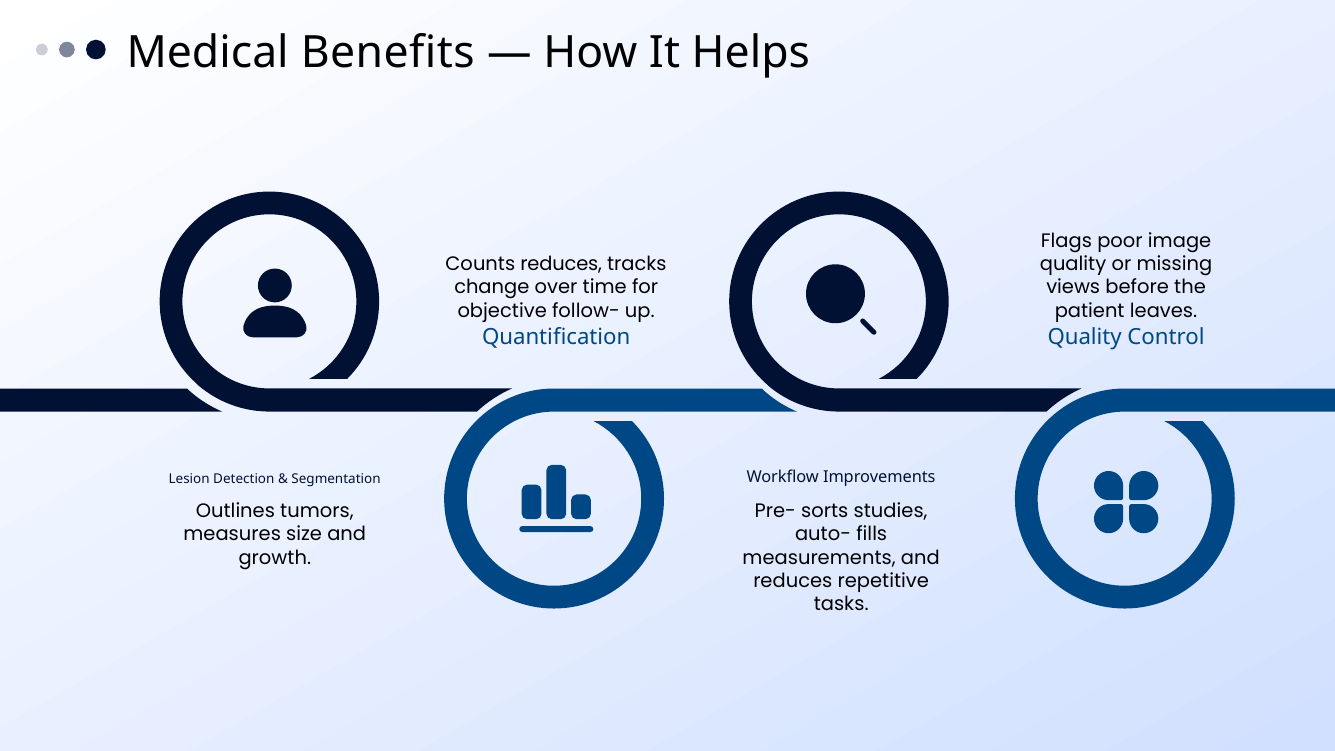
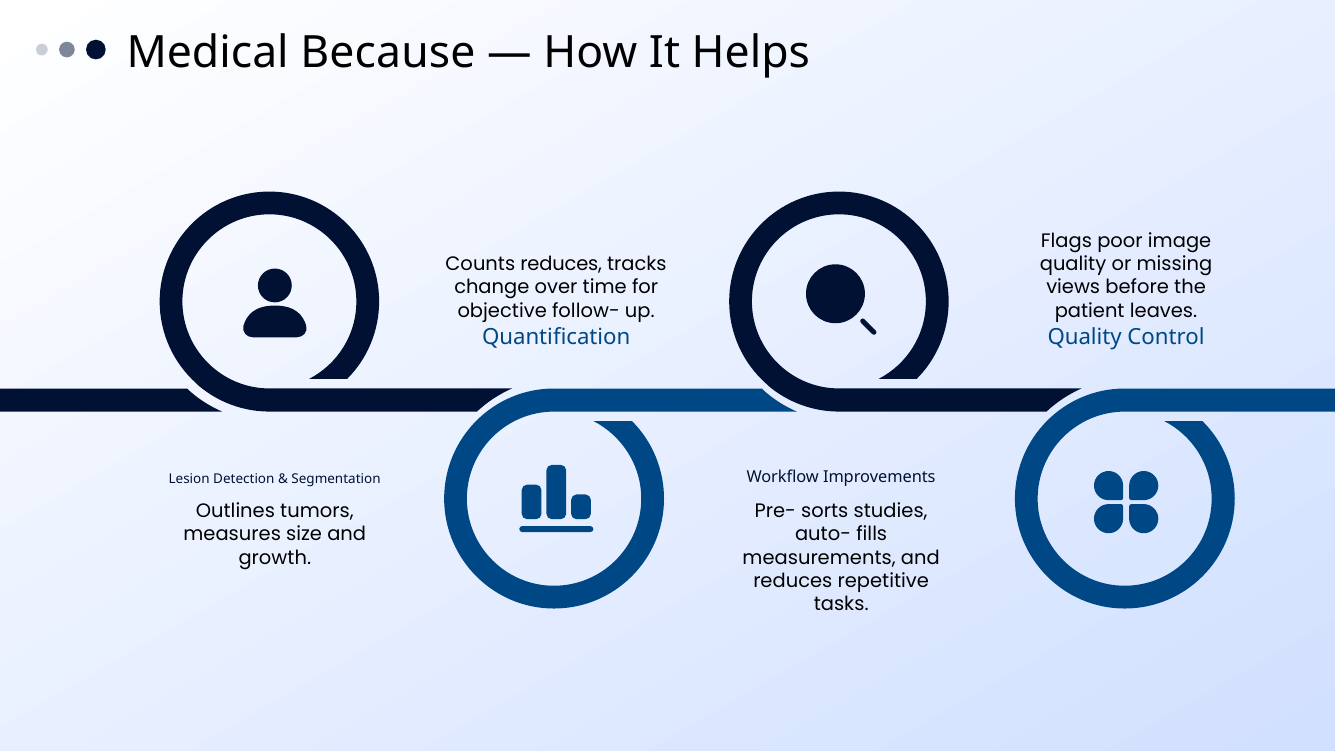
Benefits: Benefits -> Because
